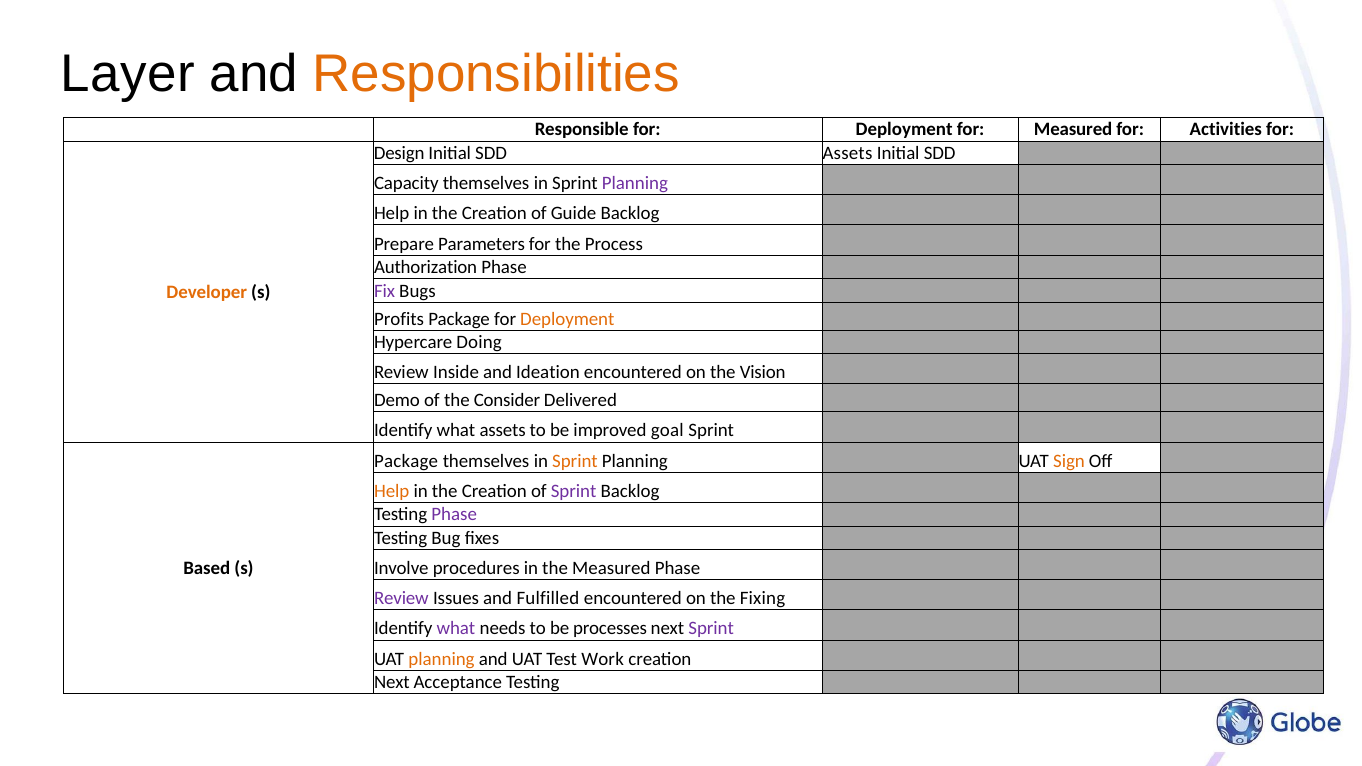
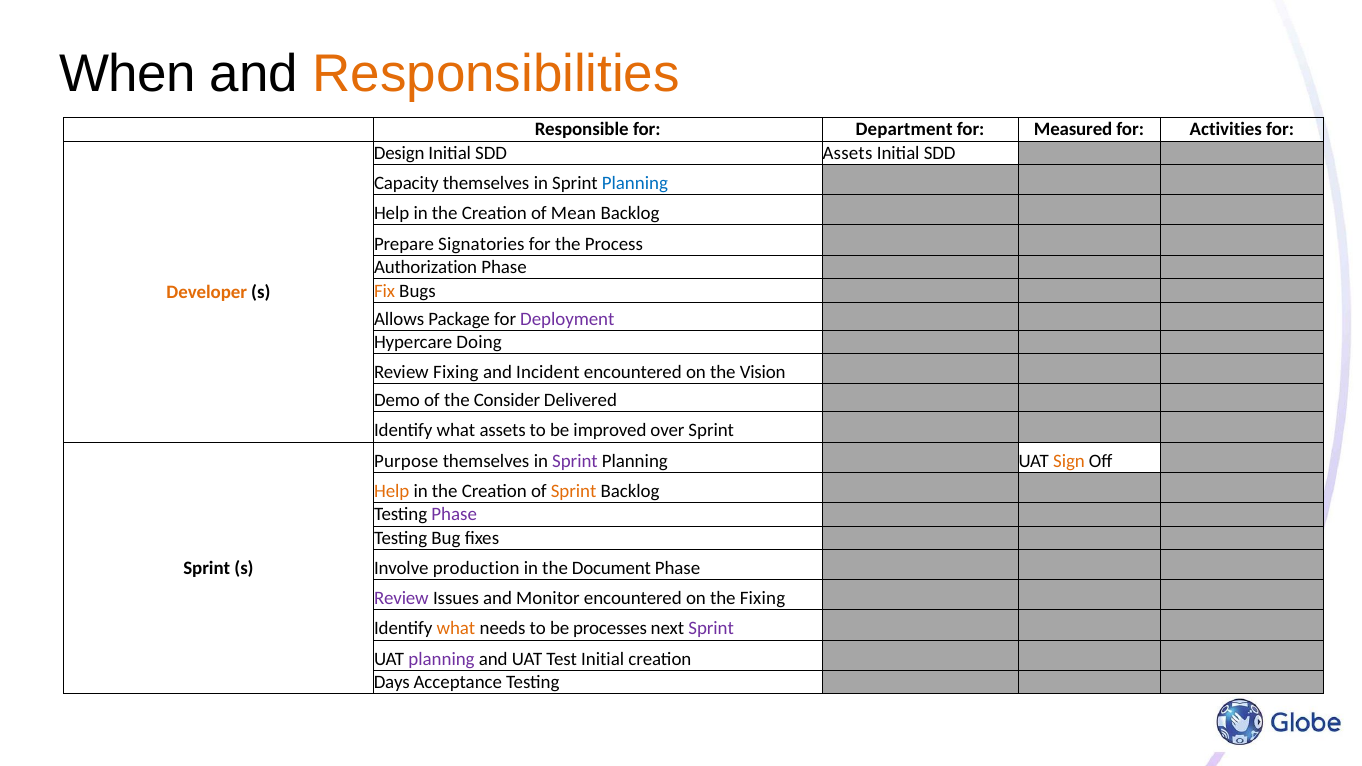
Layer: Layer -> When
Responsible for Deployment: Deployment -> Department
Planning at (635, 183) colour: purple -> blue
Guide: Guide -> Mean
Parameters: Parameters -> Signatories
Fix colour: purple -> orange
Profits: Profits -> Allows
Deployment at (567, 319) colour: orange -> purple
Review Inside: Inside -> Fixing
Ideation: Ideation -> Incident
goal: goal -> over
Package at (406, 461): Package -> Purpose
Sprint at (575, 461) colour: orange -> purple
Sprint at (574, 491) colour: purple -> orange
Based at (207, 568): Based -> Sprint
procedures: procedures -> production
the Measured: Measured -> Document
Fulfilled: Fulfilled -> Monitor
what at (456, 629) colour: purple -> orange
planning at (442, 659) colour: orange -> purple
Test Work: Work -> Initial
Next at (392, 683): Next -> Days
